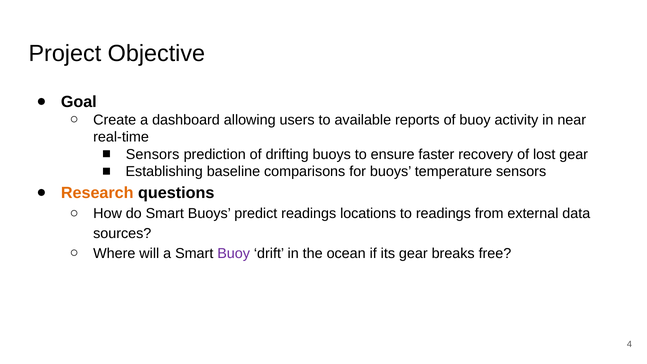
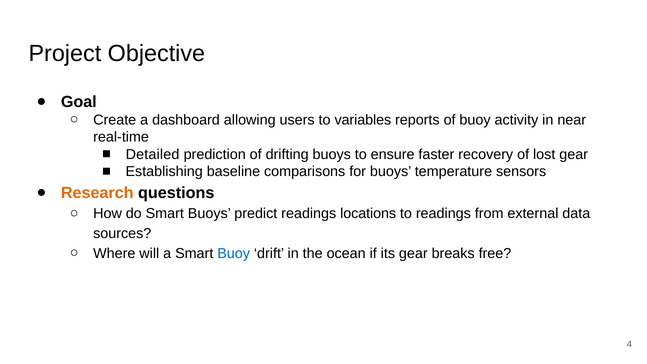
available: available -> variables
Sensors at (153, 154): Sensors -> Detailed
Buoy at (234, 253) colour: purple -> blue
